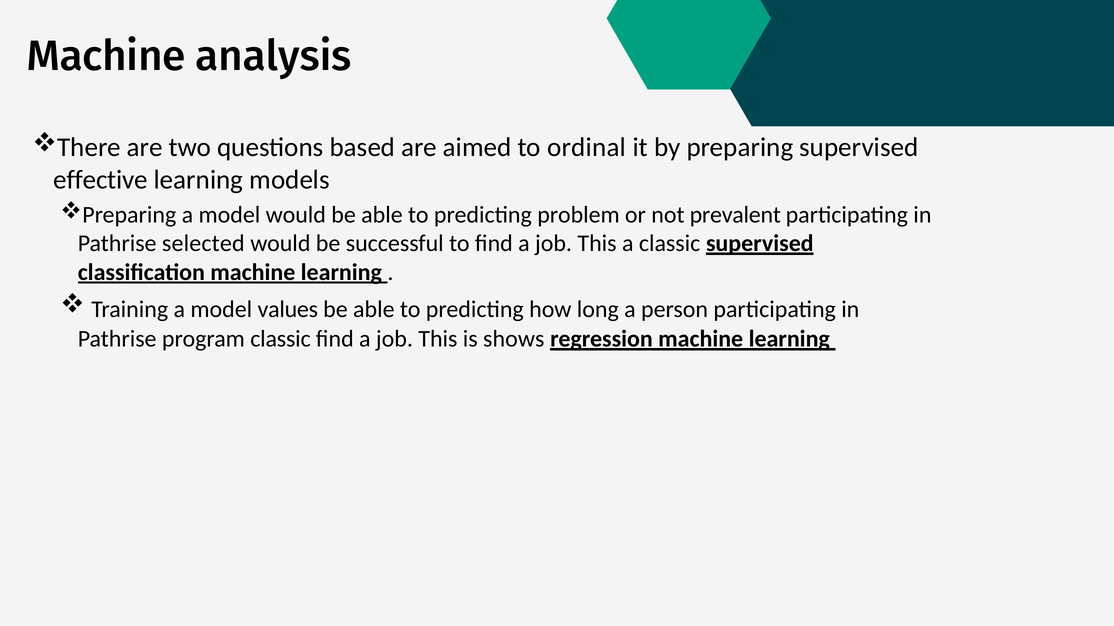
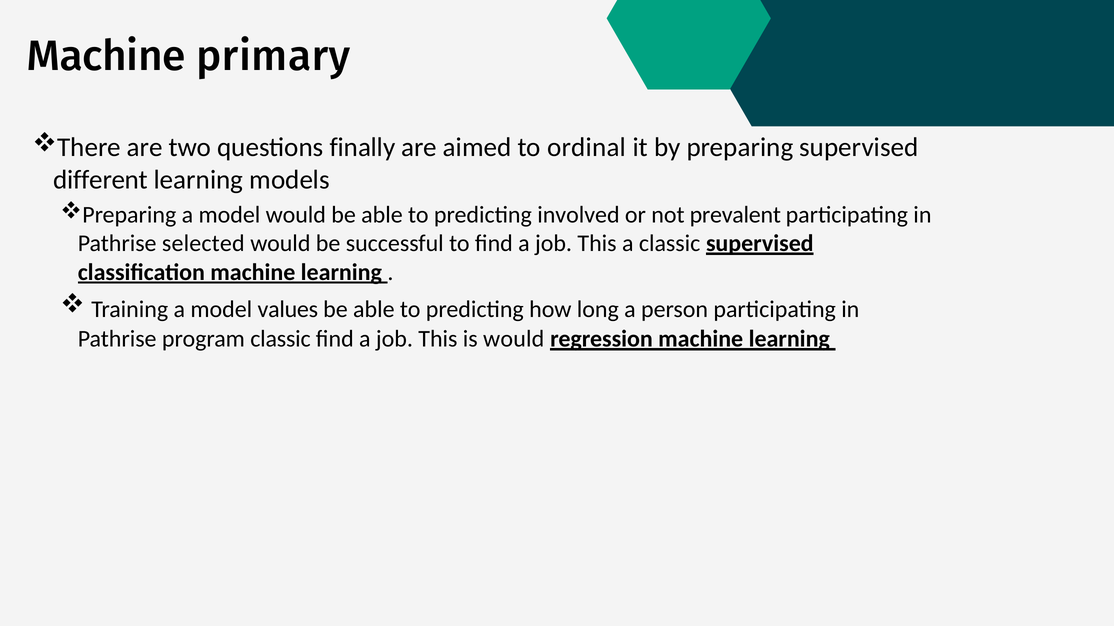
analysis: analysis -> primary
based: based -> finally
effective: effective -> different
problem: problem -> involved
is shows: shows -> would
